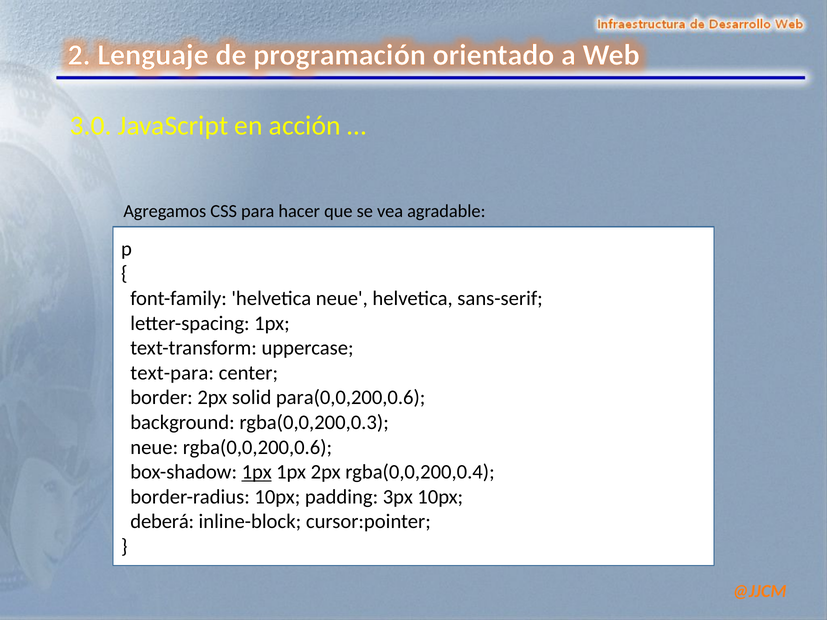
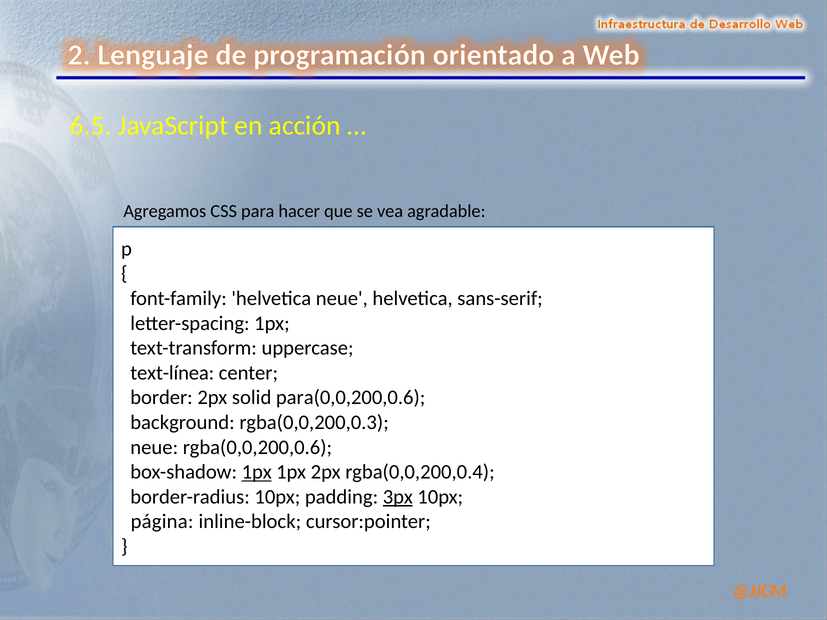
3.0: 3.0 -> 6.5
text-para: text-para -> text-línea
3px underline: none -> present
deberá: deberá -> página
